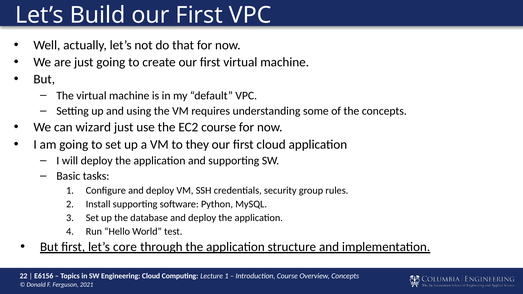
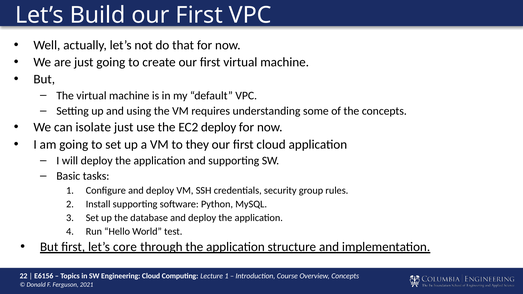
wizard: wizard -> isolate
EC2 course: course -> deploy
